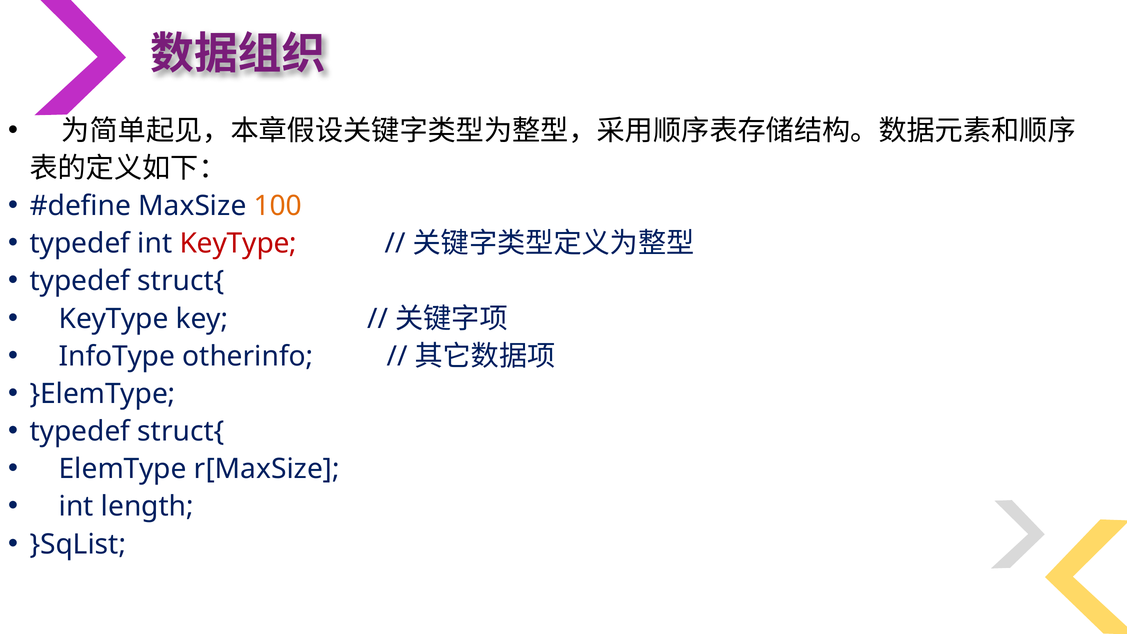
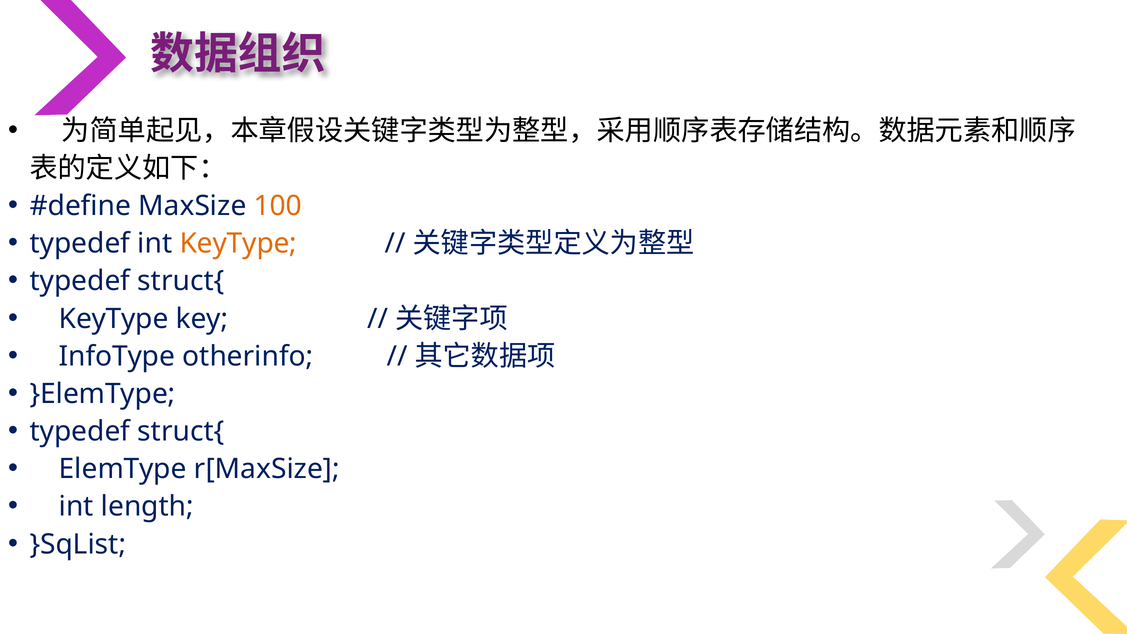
KeyType at (238, 244) colour: red -> orange
